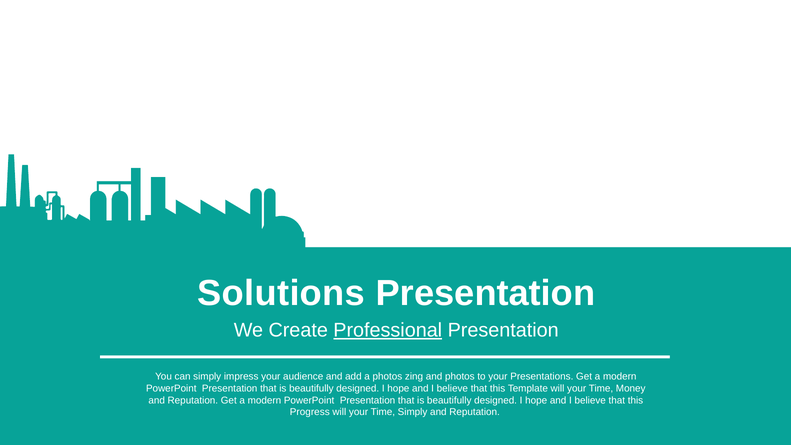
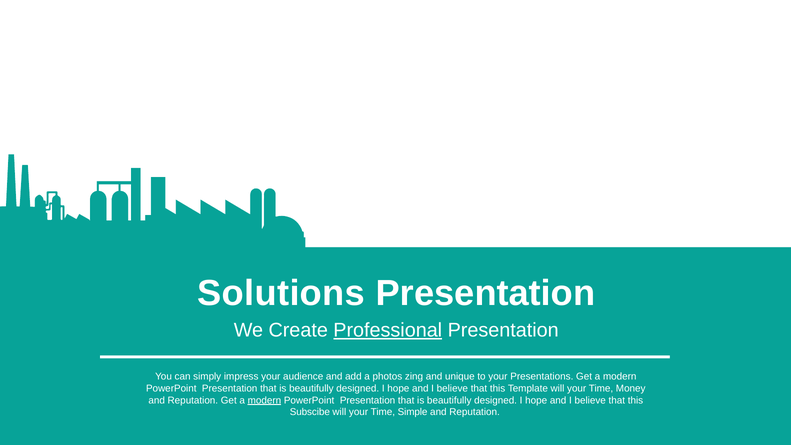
and photos: photos -> unique
modern at (264, 400) underline: none -> present
Progress: Progress -> Subscibe
Time Simply: Simply -> Simple
